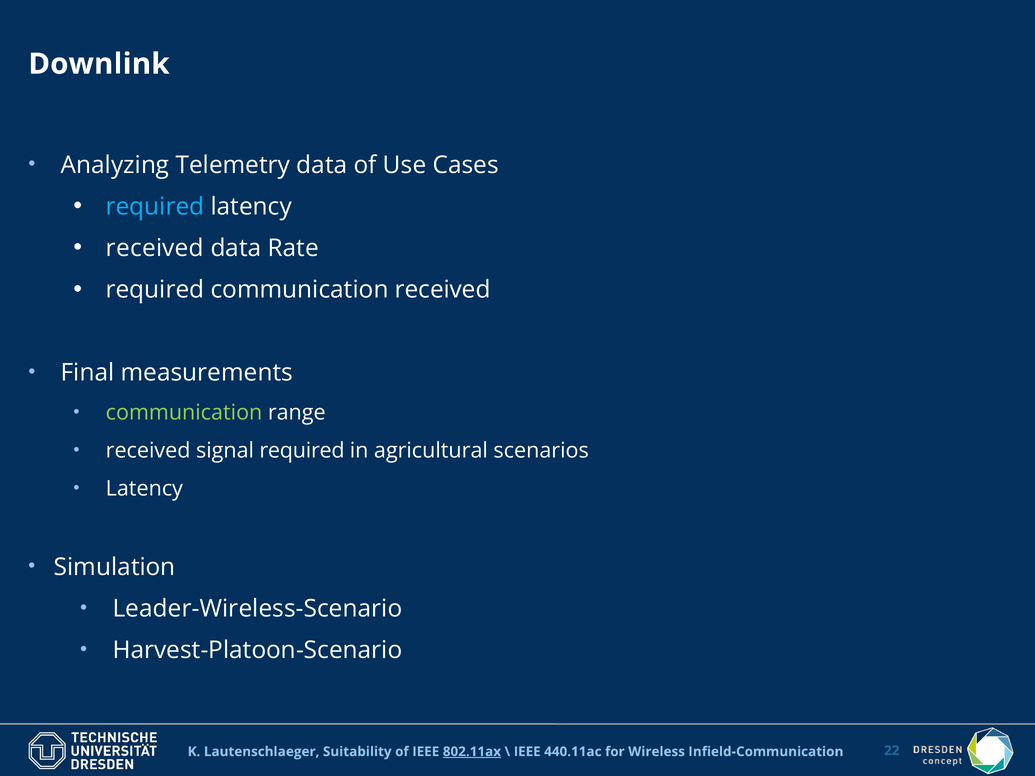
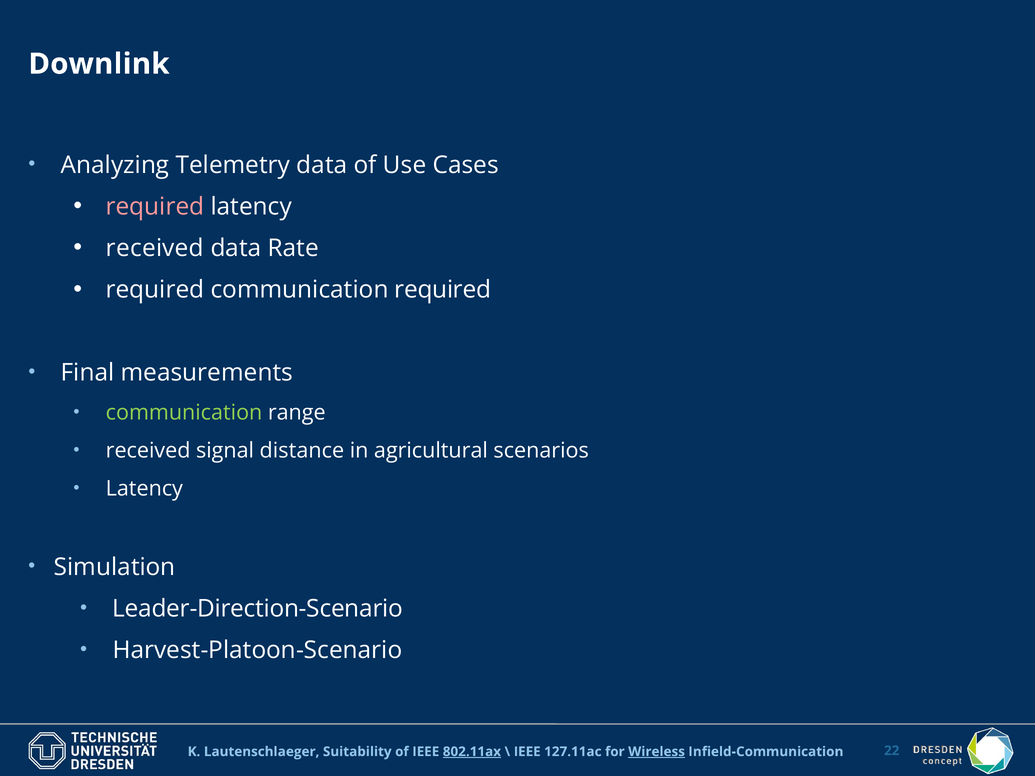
required at (155, 207) colour: light blue -> pink
communication received: received -> required
signal required: required -> distance
Leader-Wireless-Scenario: Leader-Wireless-Scenario -> Leader-Direction-Scenario
440.11ac: 440.11ac -> 127.11ac
Wireless underline: none -> present
